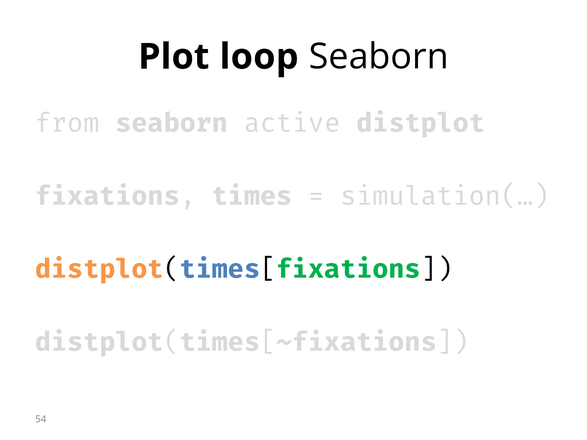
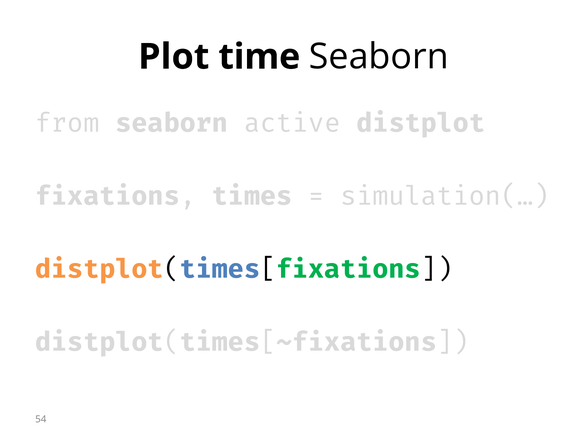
loop: loop -> time
